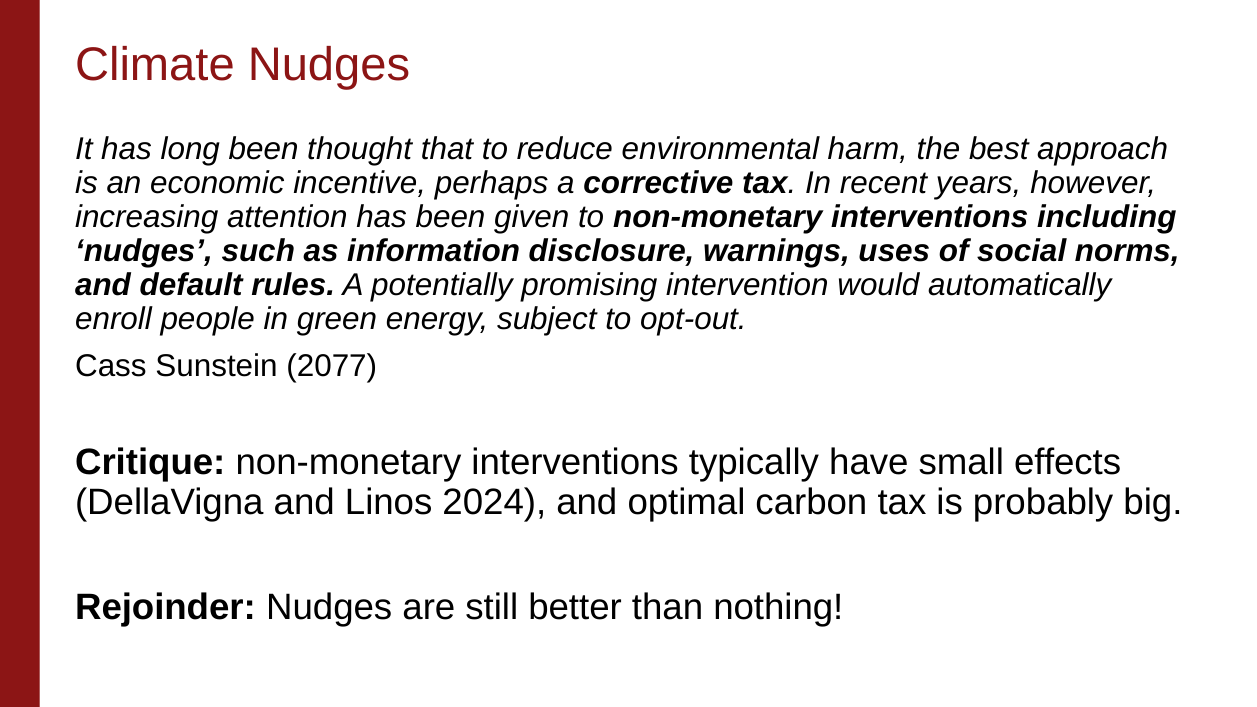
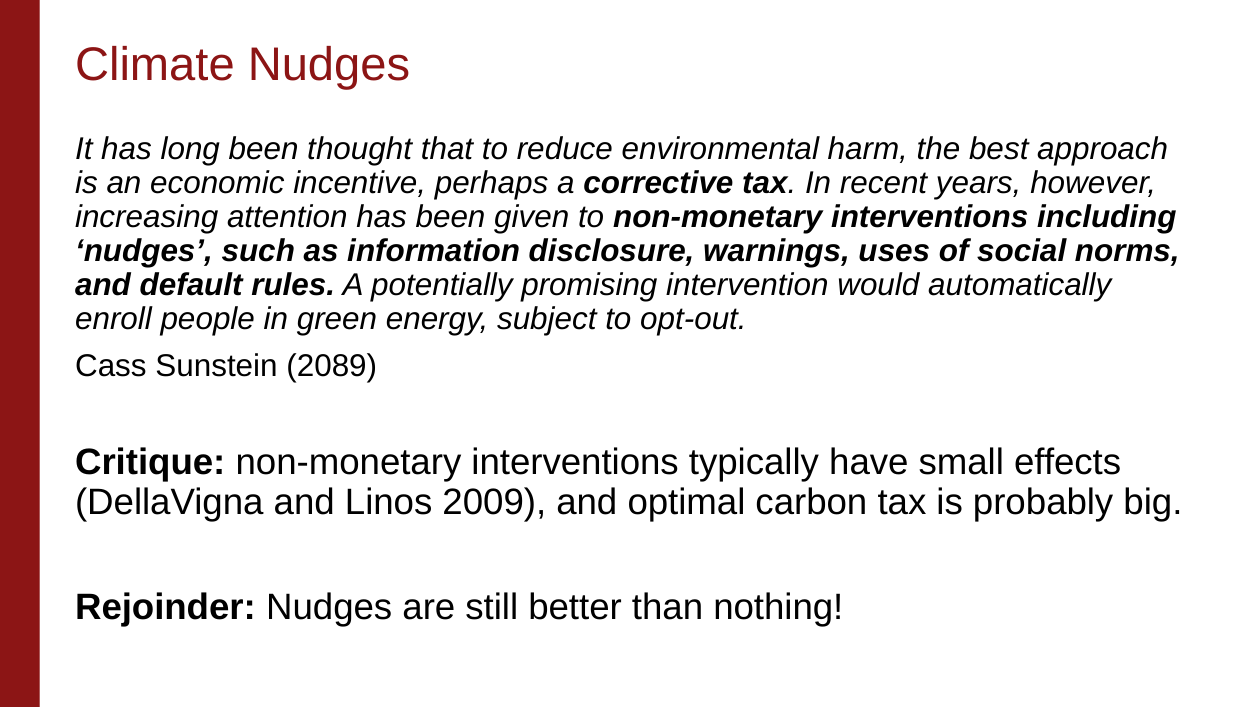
2077: 2077 -> 2089
2024: 2024 -> 2009
